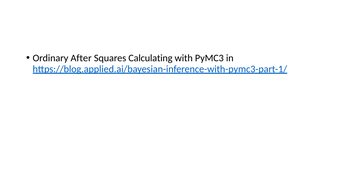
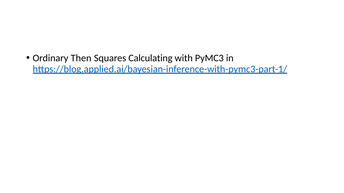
After: After -> Then
